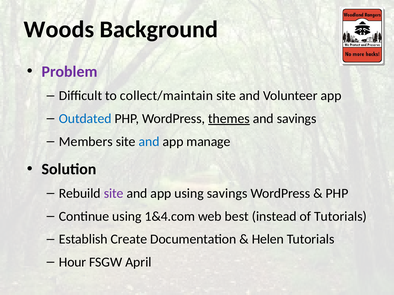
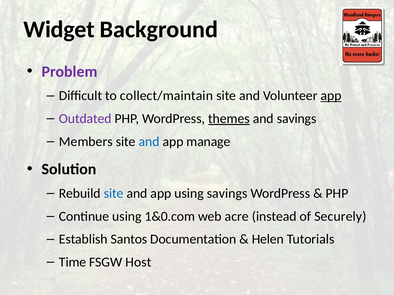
Woods: Woods -> Widget
app at (331, 96) underline: none -> present
Outdated colour: blue -> purple
site at (114, 194) colour: purple -> blue
1&4.com: 1&4.com -> 1&0.com
best: best -> acre
of Tutorials: Tutorials -> Securely
Create: Create -> Santos
Hour: Hour -> Time
April: April -> Host
